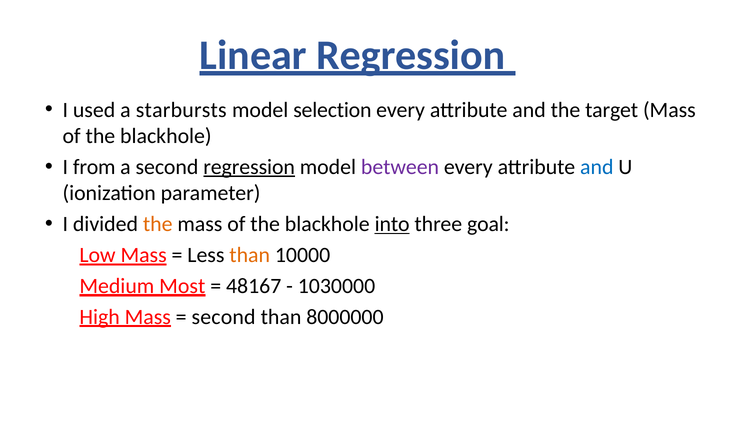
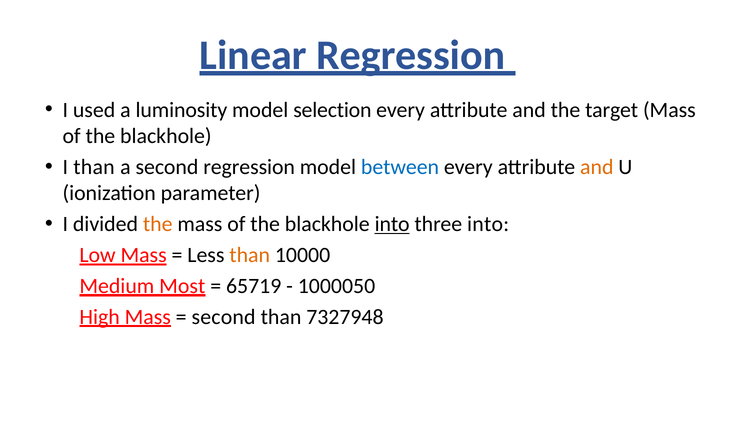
starbursts: starbursts -> luminosity
I from: from -> than
regression at (249, 167) underline: present -> none
between colour: purple -> blue
and at (597, 167) colour: blue -> orange
three goal: goal -> into
48167: 48167 -> 65719
1030000: 1030000 -> 1000050
8000000: 8000000 -> 7327948
